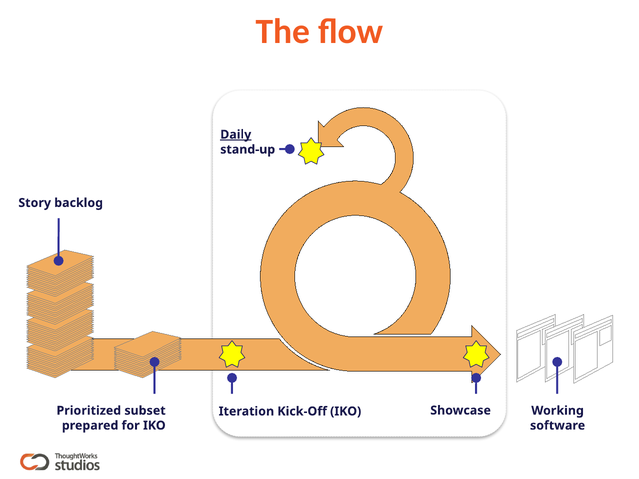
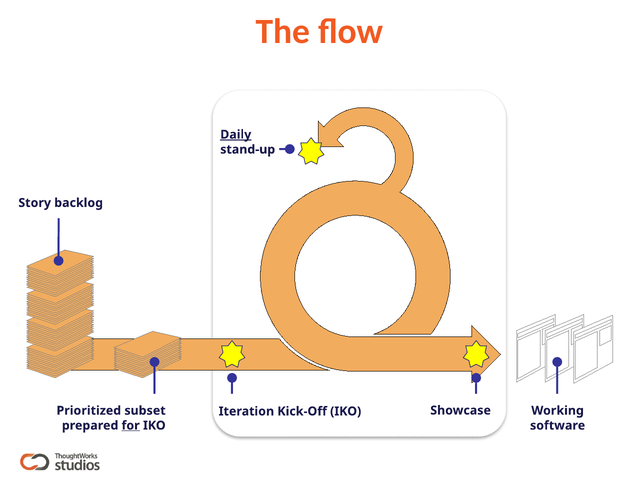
for underline: none -> present
